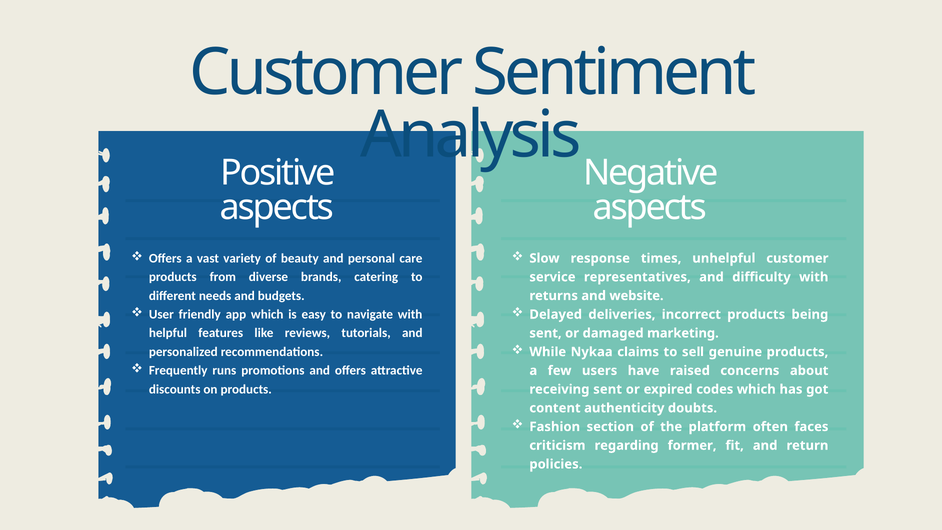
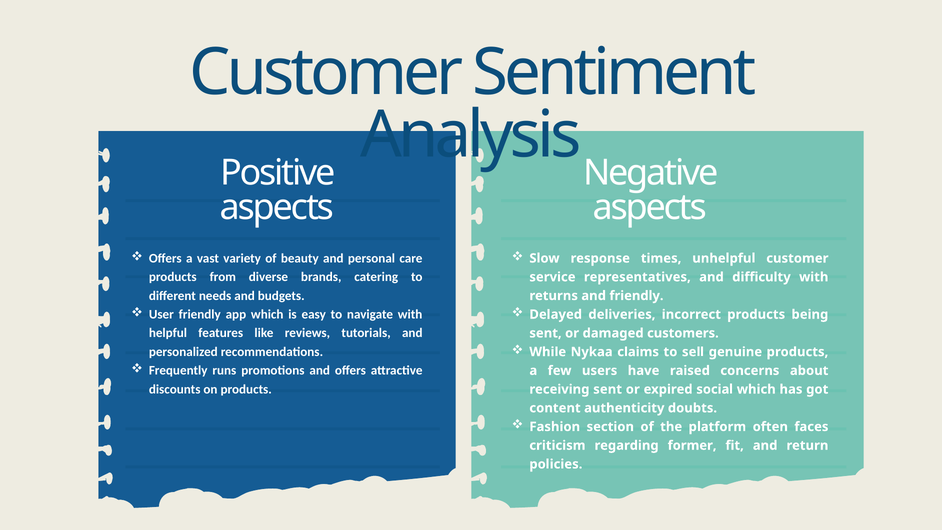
and website: website -> friendly
marketing: marketing -> customers
codes: codes -> social
